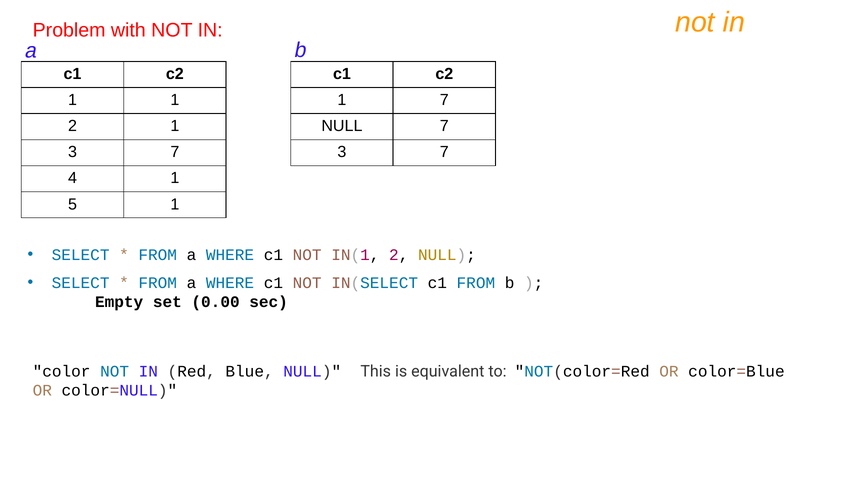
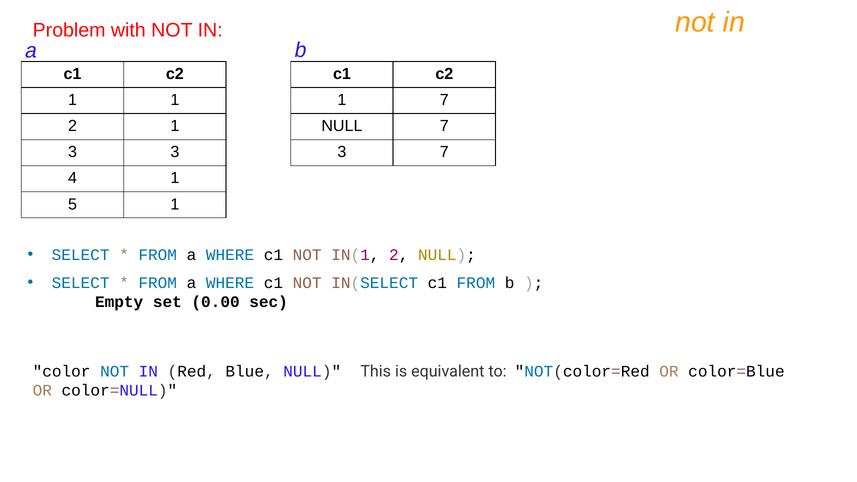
7 at (175, 152): 7 -> 3
